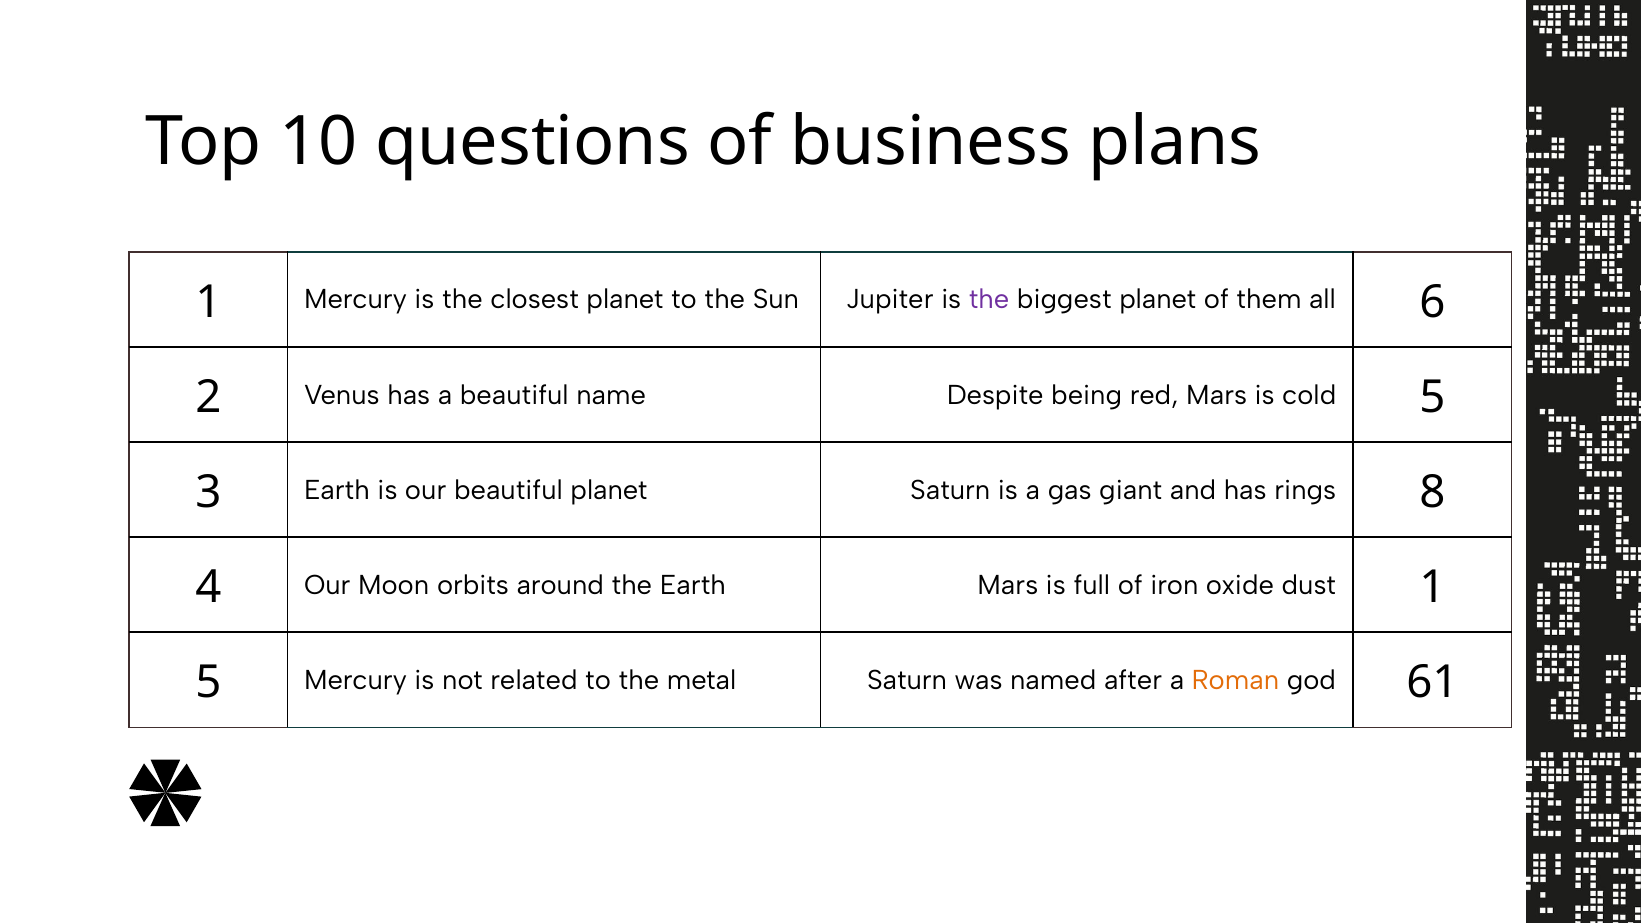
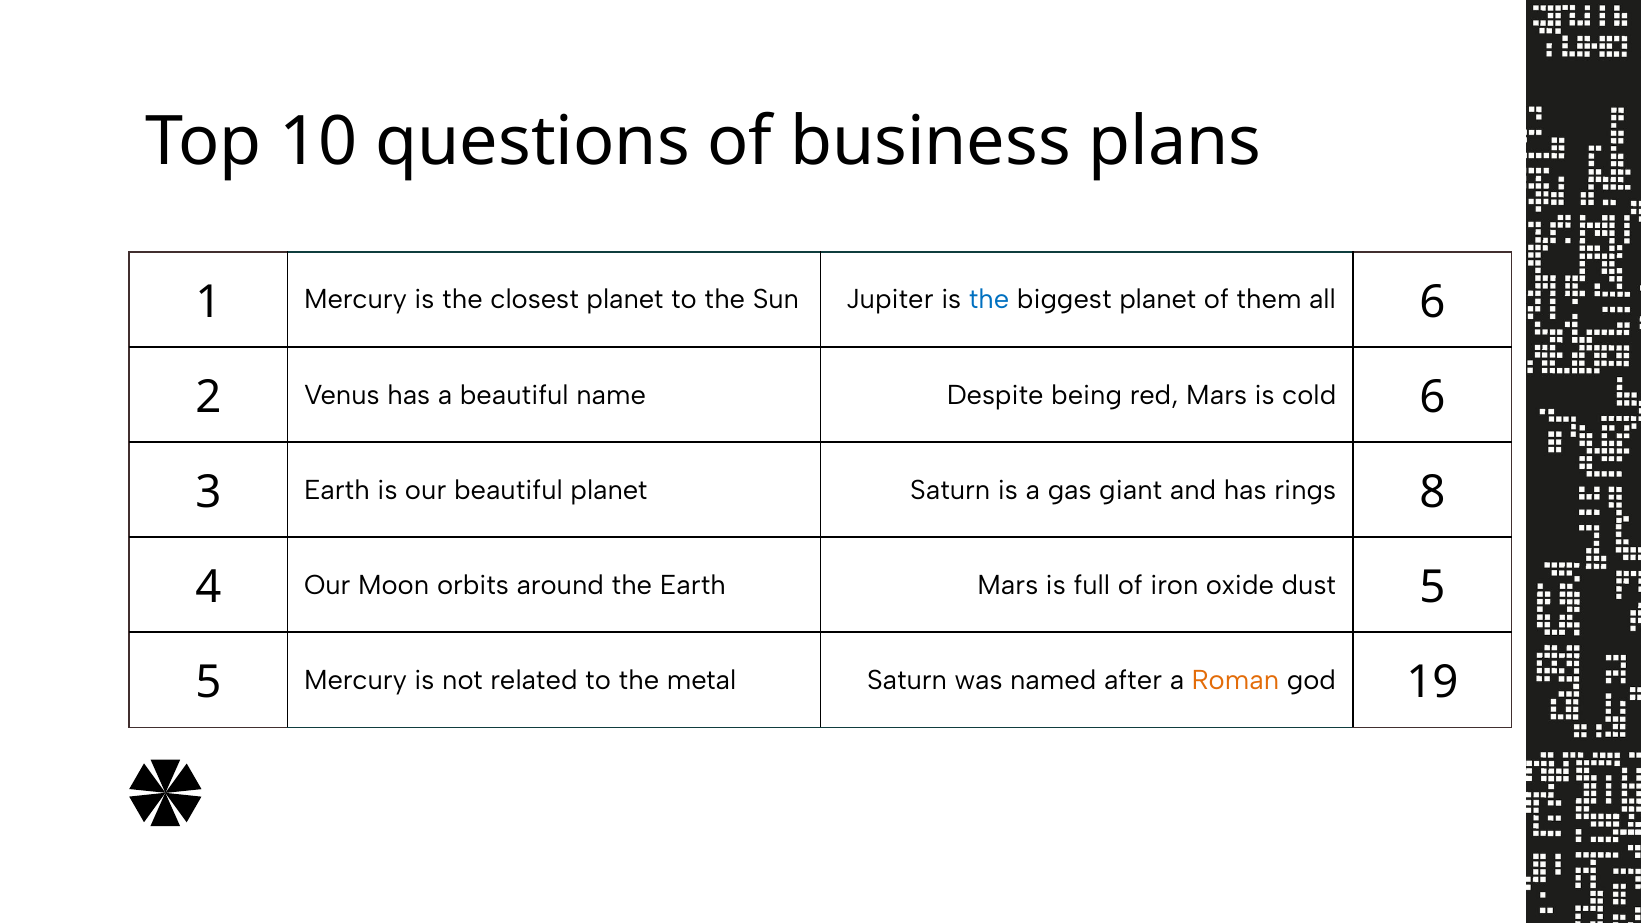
the at (989, 300) colour: purple -> blue
cold 5: 5 -> 6
dust 1: 1 -> 5
61: 61 -> 19
